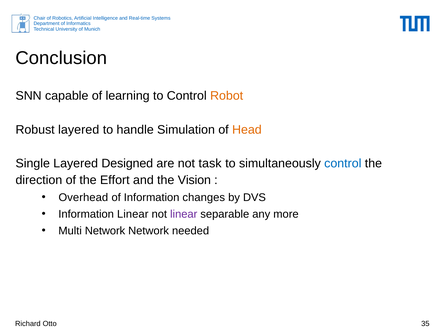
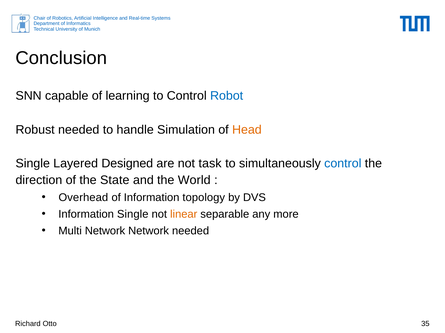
Robot colour: orange -> blue
Robust layered: layered -> needed
Effort: Effort -> State
Vision: Vision -> World
changes: changes -> topology
Information Linear: Linear -> Single
linear at (184, 215) colour: purple -> orange
